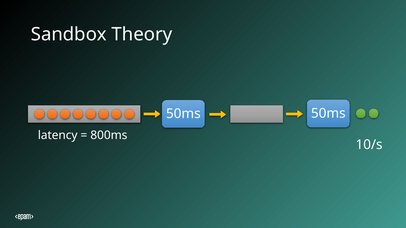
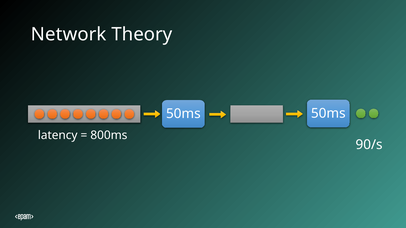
Sandbox: Sandbox -> Network
10/s: 10/s -> 90/s
